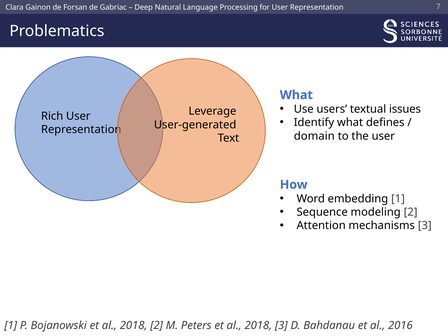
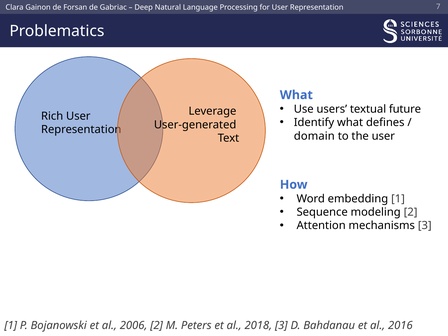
issues: issues -> future
Bojanowski et al 2018: 2018 -> 2006
